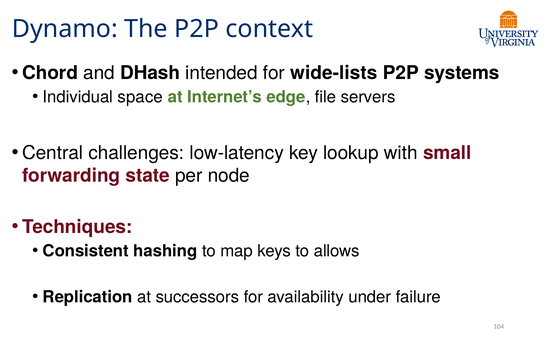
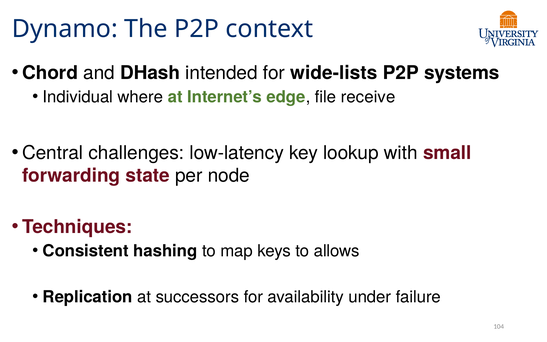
space: space -> where
servers: servers -> receive
